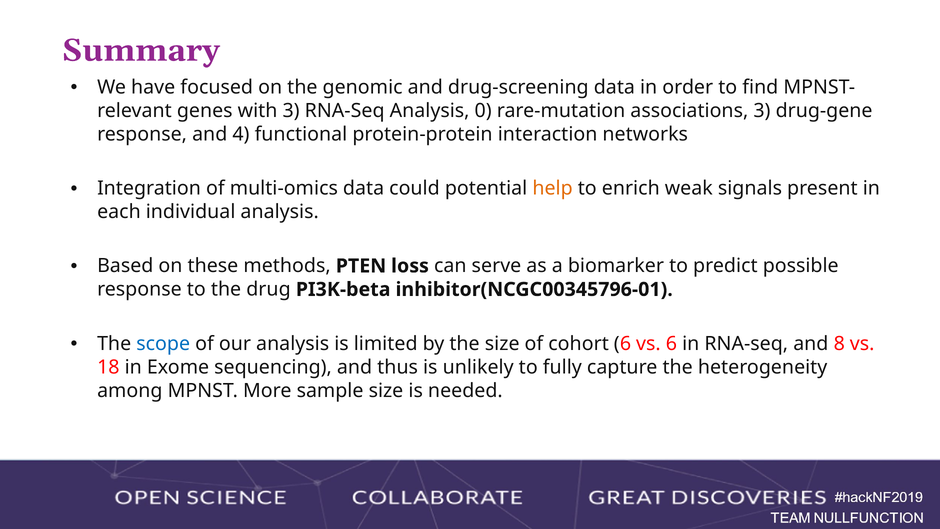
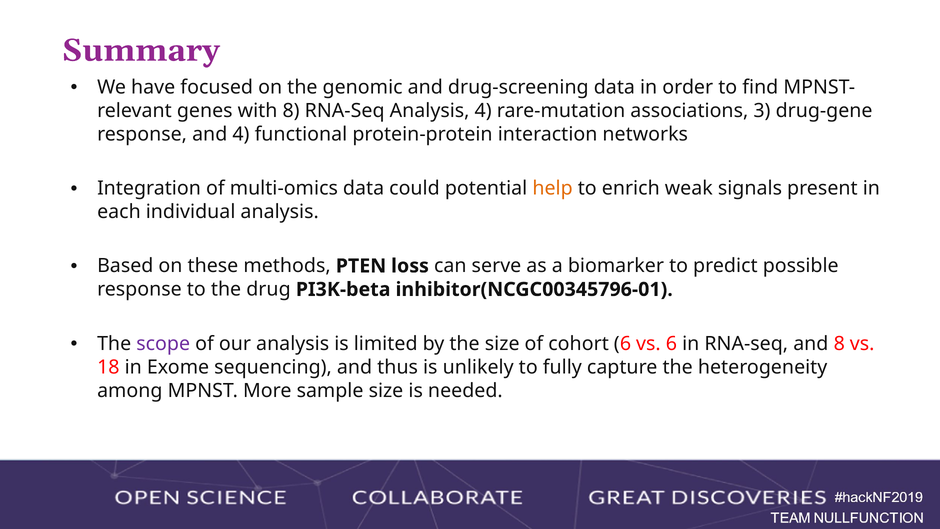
with 3: 3 -> 8
Analysis 0: 0 -> 4
scope colour: blue -> purple
